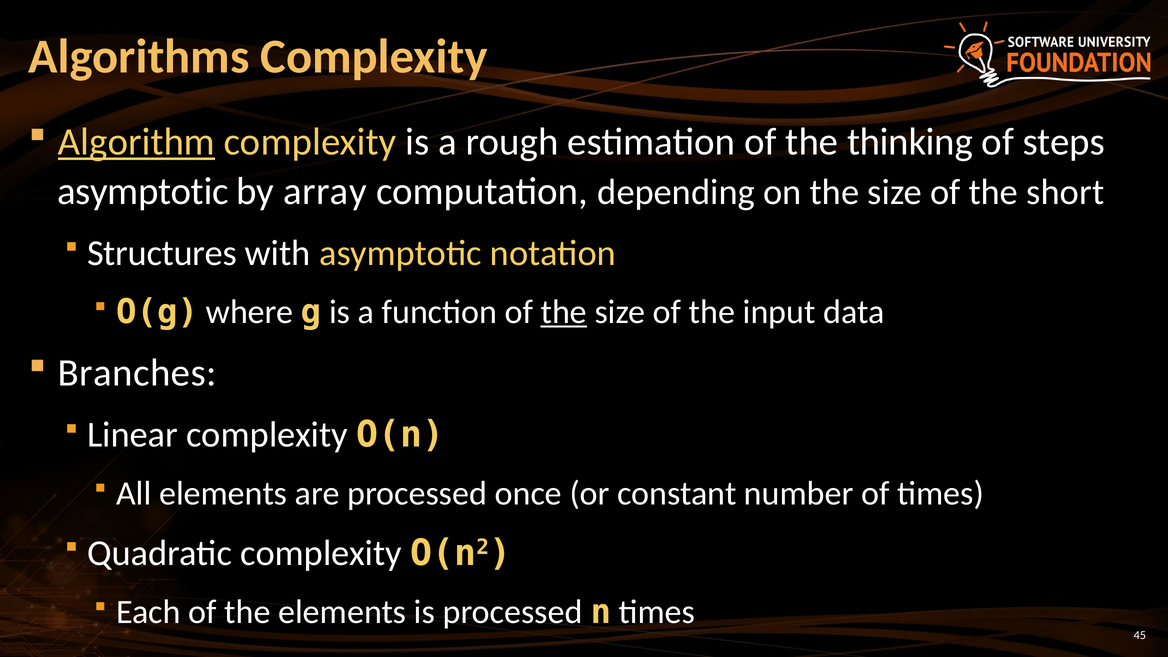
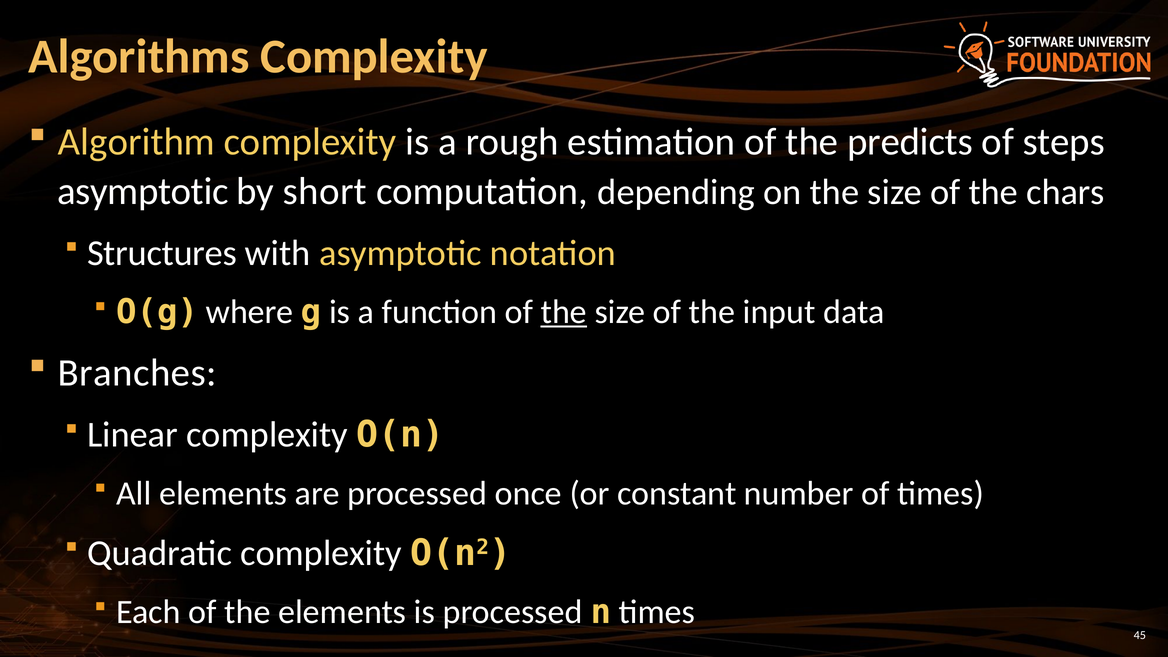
Algorithm underline: present -> none
thinking: thinking -> predicts
array: array -> short
short: short -> chars
